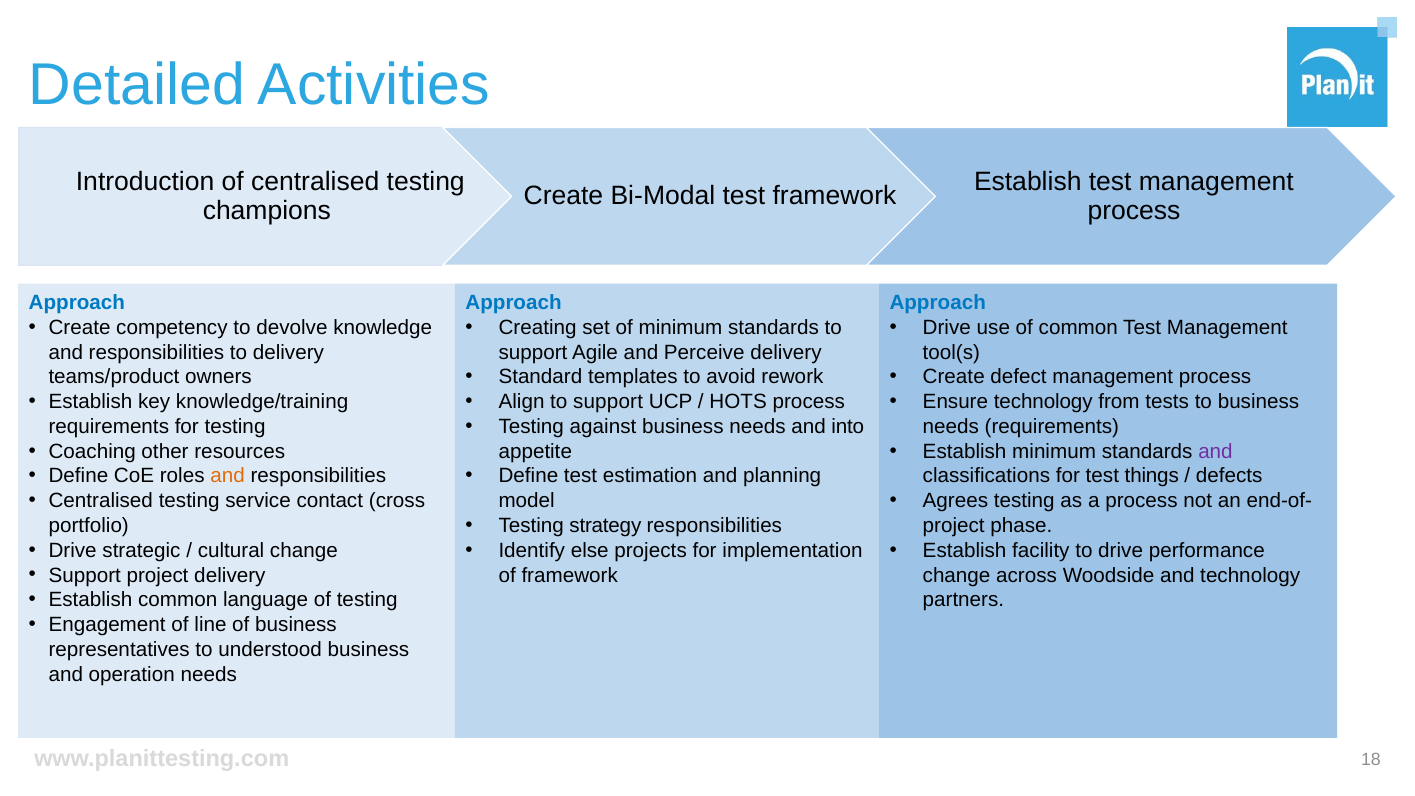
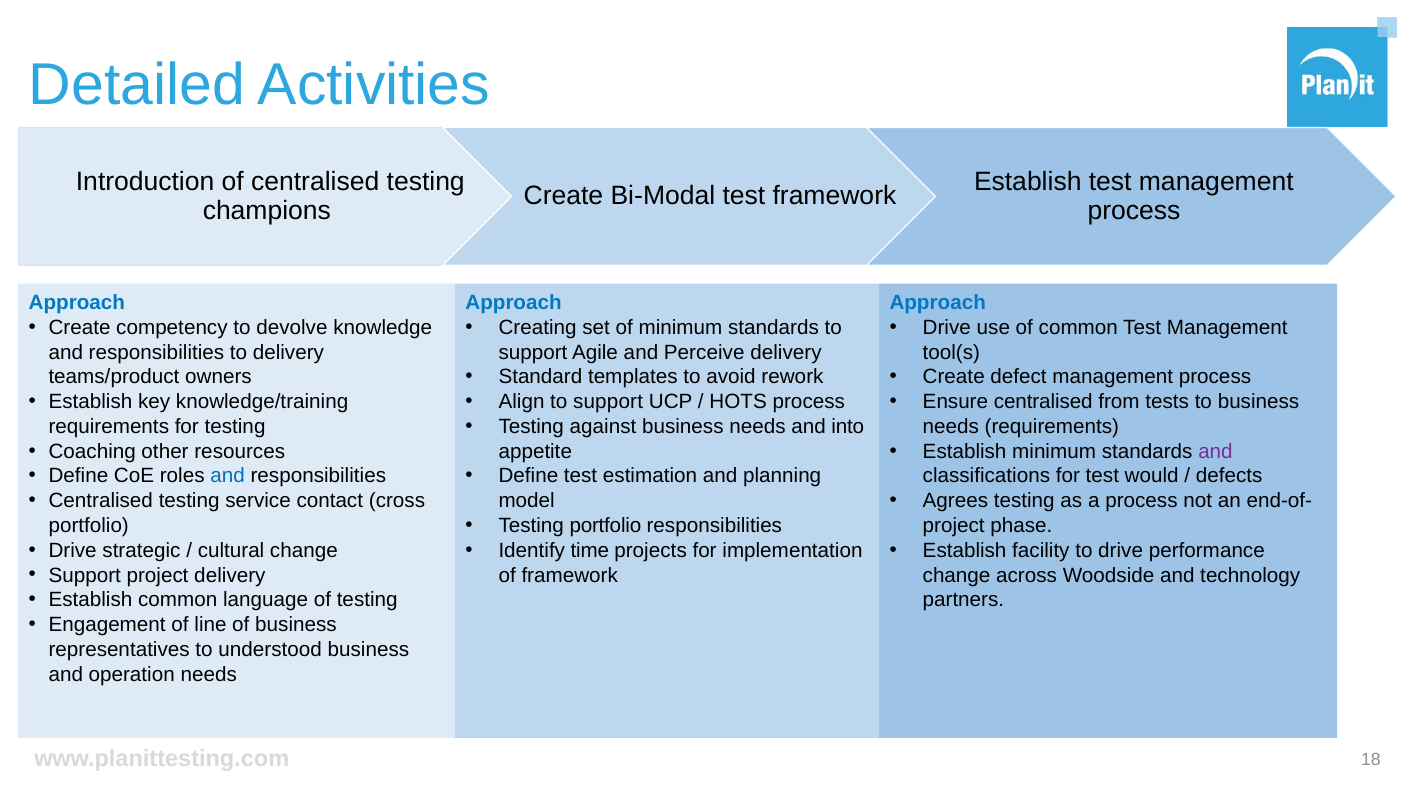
Ensure technology: technology -> centralised
and at (228, 476) colour: orange -> blue
things: things -> would
Testing strategy: strategy -> portfolio
else: else -> time
